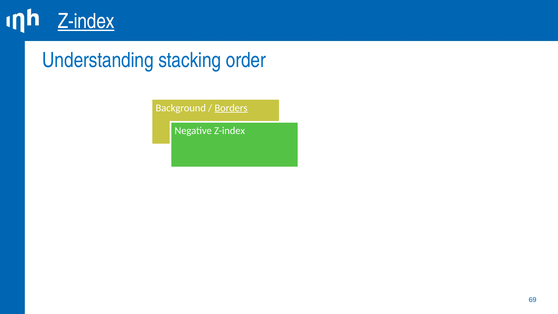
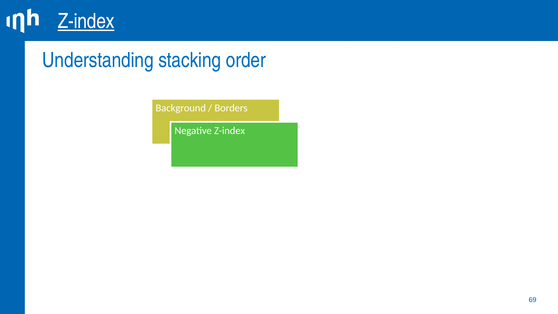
Borders underline: present -> none
